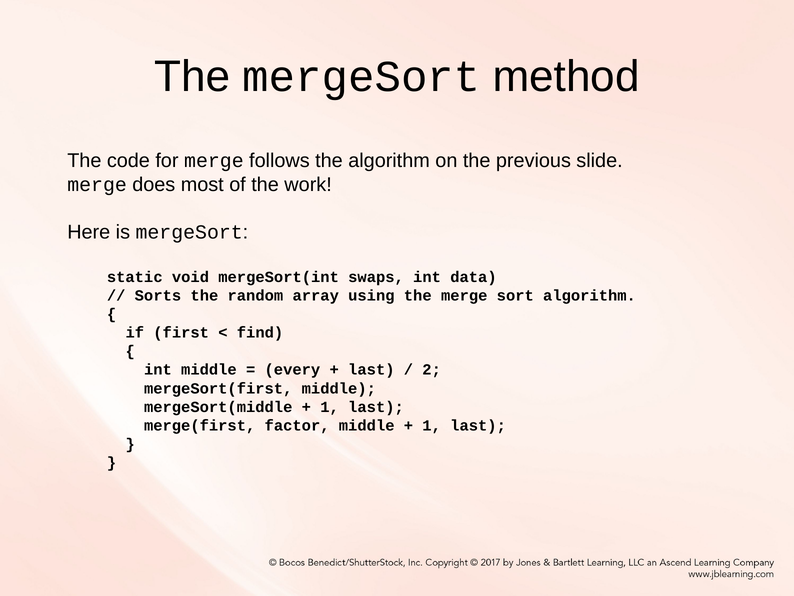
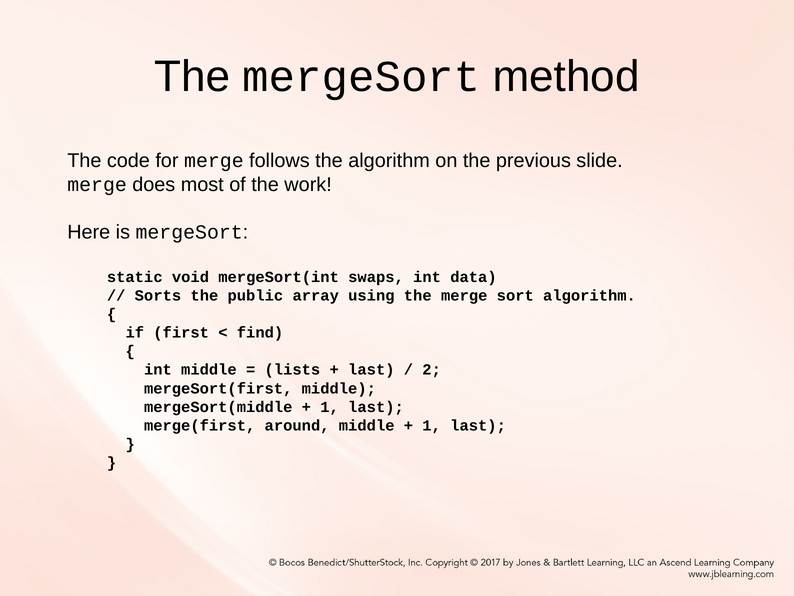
random: random -> public
every: every -> lists
factor: factor -> around
